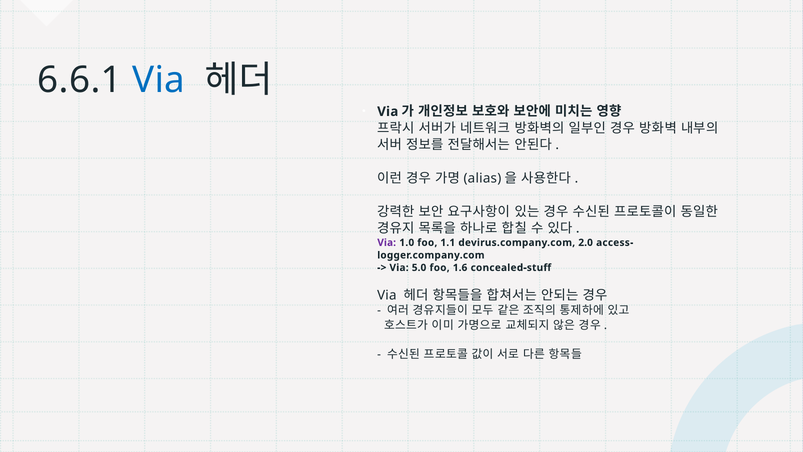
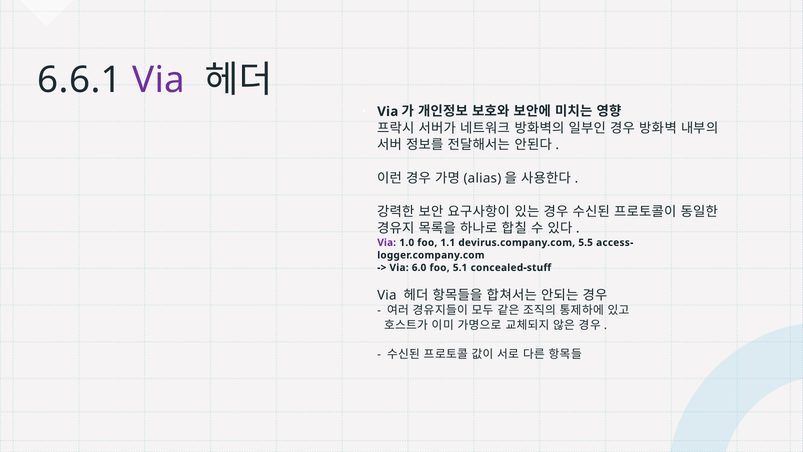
Via at (159, 80) colour: blue -> purple
2.0: 2.0 -> 5.5
5.0: 5.0 -> 6.0
1.6: 1.6 -> 5.1
